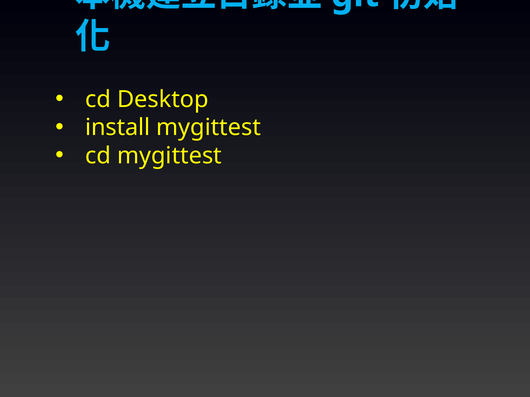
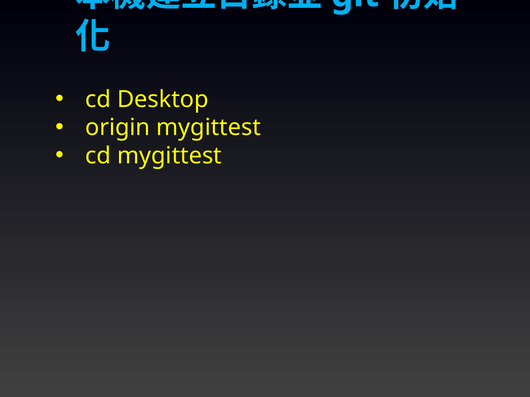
install: install -> origin
